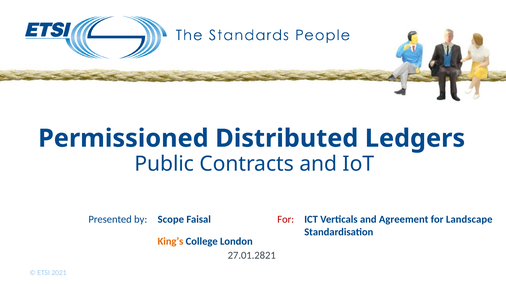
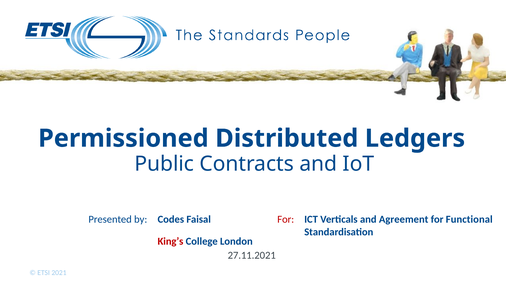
Scope: Scope -> Codes
Landscape: Landscape -> Functional
King’s colour: orange -> red
27.01.2821: 27.01.2821 -> 27.11.2021
